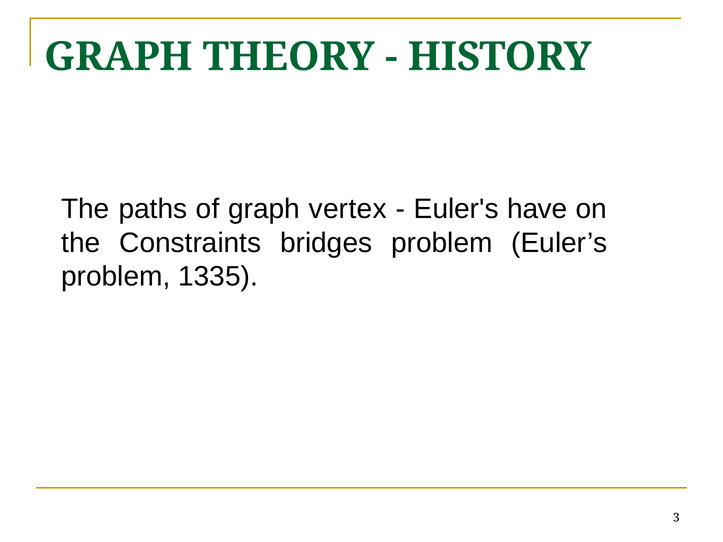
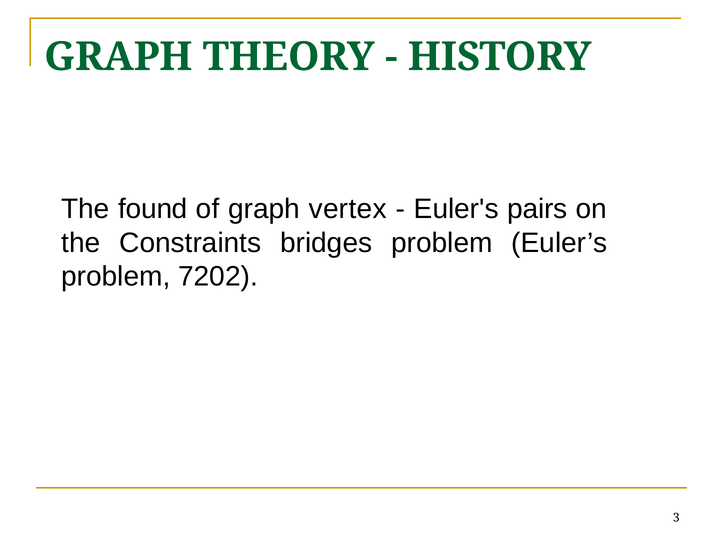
paths: paths -> found
have: have -> pairs
1335: 1335 -> 7202
